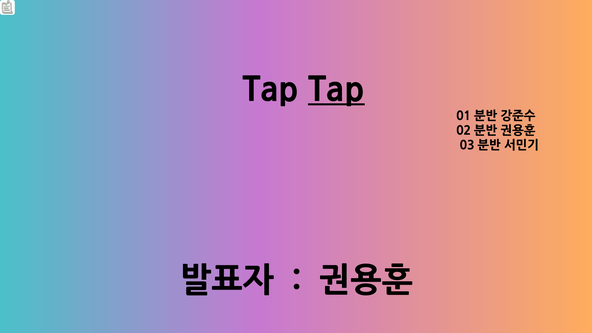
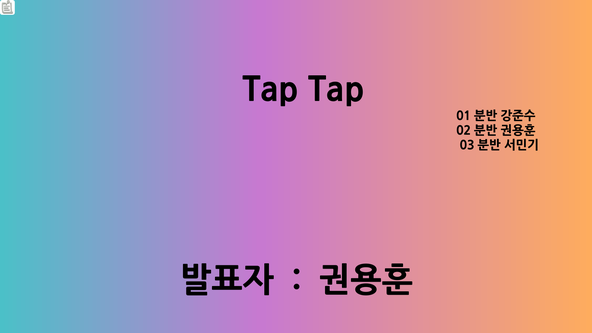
Tap at (336, 90) underline: present -> none
